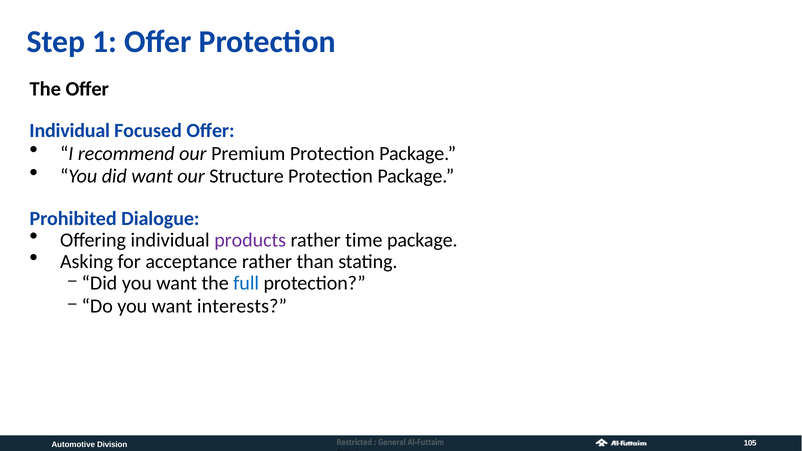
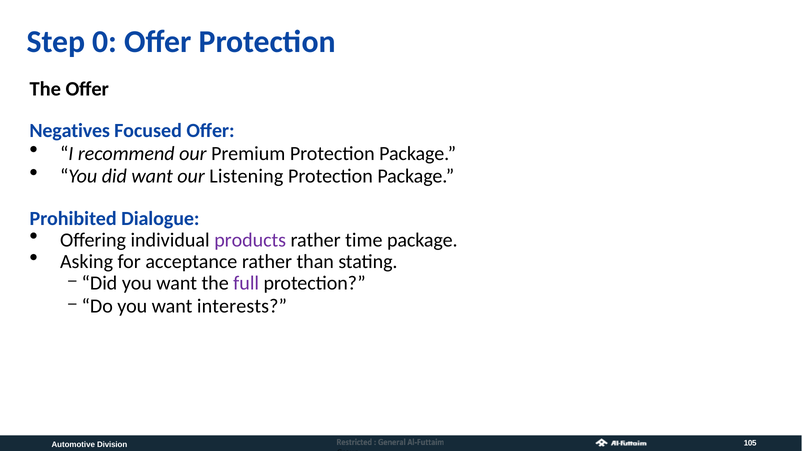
1: 1 -> 0
Individual at (70, 131): Individual -> Negatives
Structure: Structure -> Listening
full colour: blue -> purple
